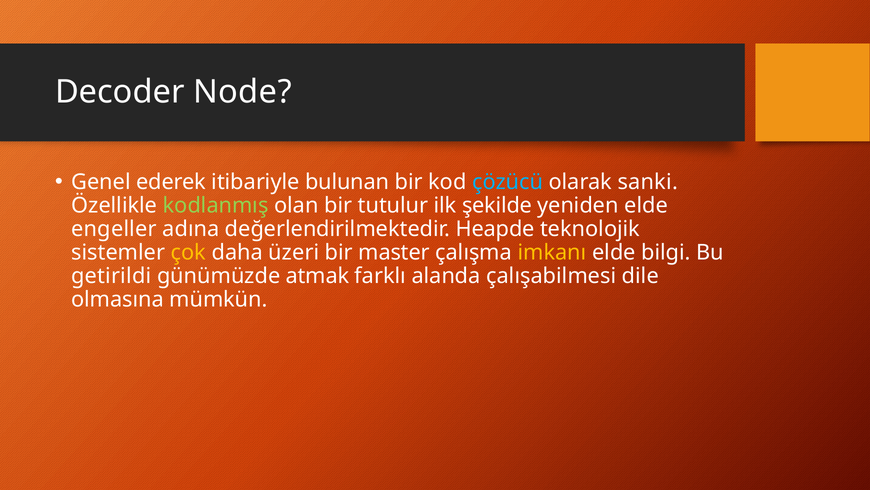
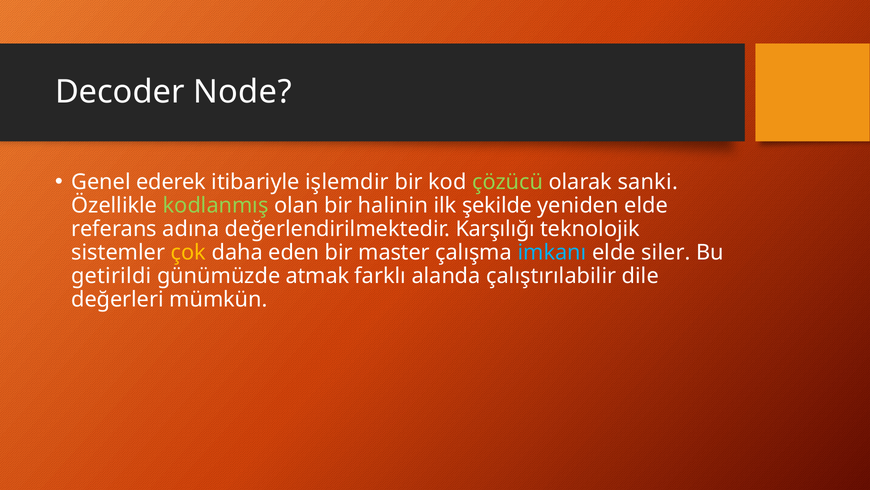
bulunan: bulunan -> işlemdir
çözücü colour: light blue -> light green
tutulur: tutulur -> halinin
engeller: engeller -> referans
Heapde: Heapde -> Karşılığı
üzeri: üzeri -> eden
imkanı colour: yellow -> light blue
bilgi: bilgi -> siler
çalışabilmesi: çalışabilmesi -> çalıştırılabilir
olmasına: olmasına -> değerleri
